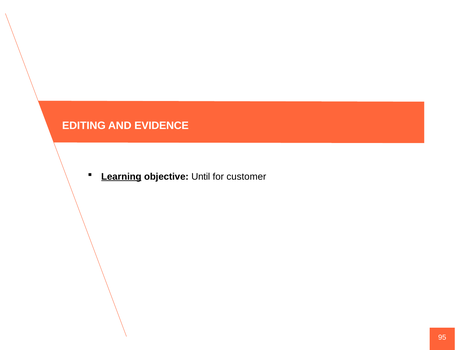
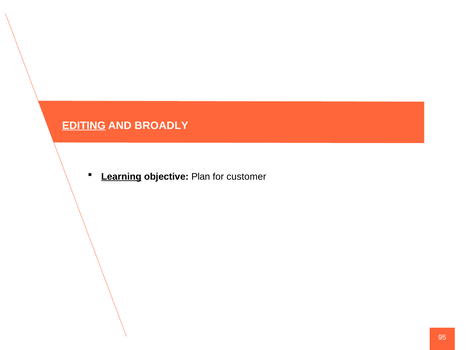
EDITING underline: none -> present
EVIDENCE: EVIDENCE -> BROADLY
Until: Until -> Plan
